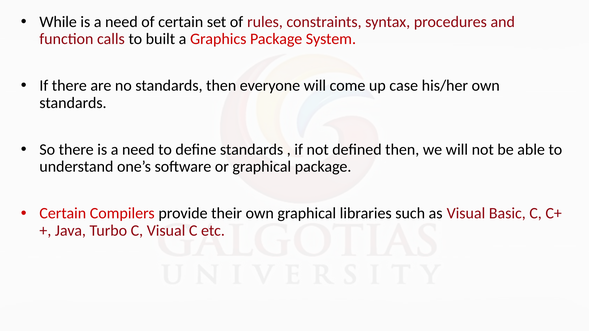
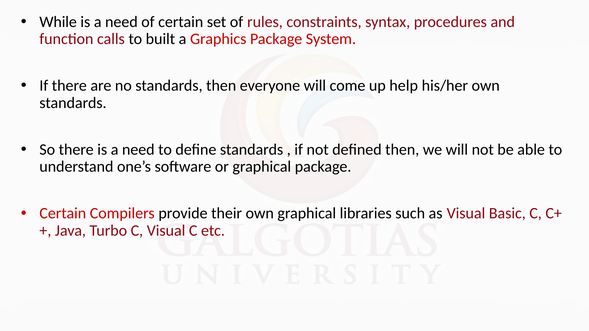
case: case -> help
